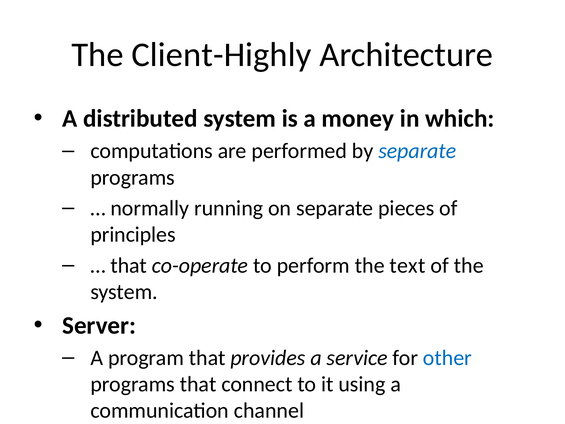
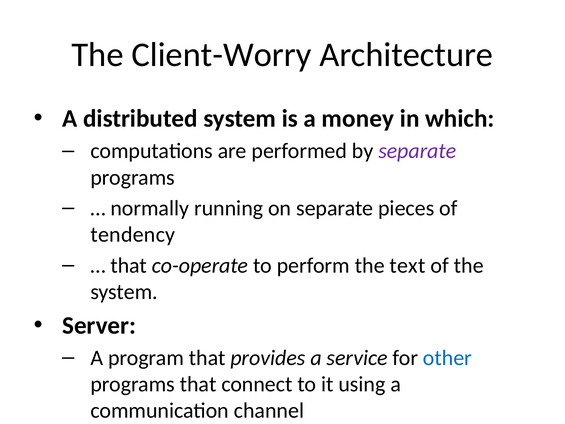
Client-Highly: Client-Highly -> Client-Worry
separate at (417, 151) colour: blue -> purple
principles: principles -> tendency
